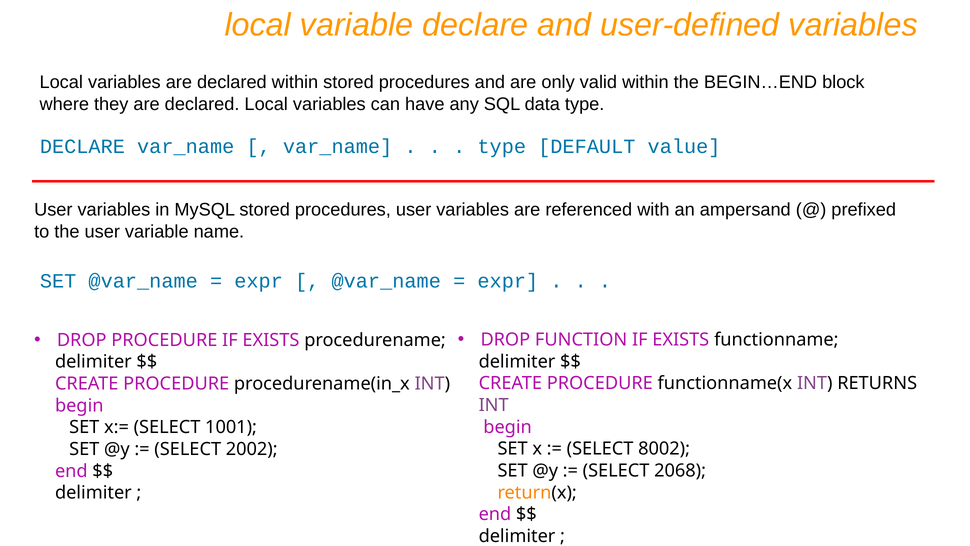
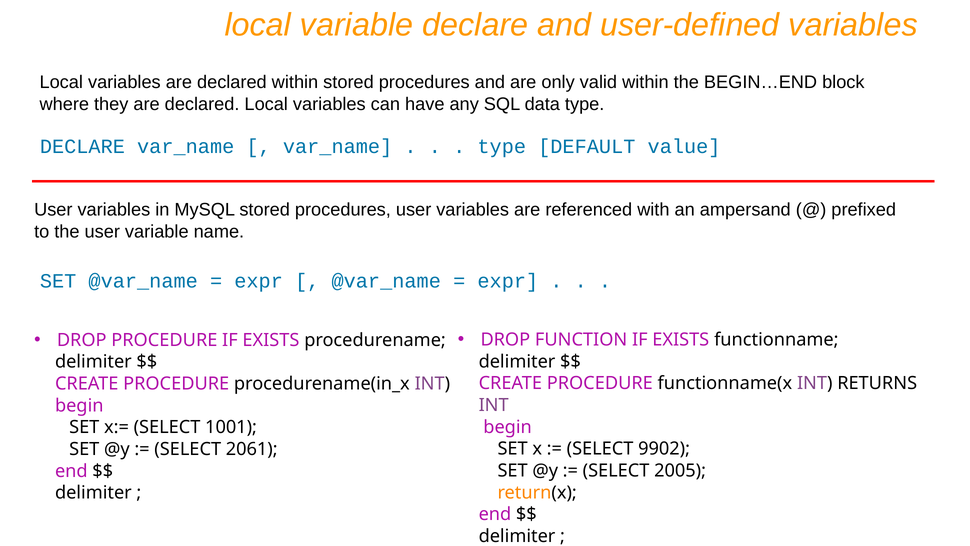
8002: 8002 -> 9902
2002: 2002 -> 2061
2068: 2068 -> 2005
